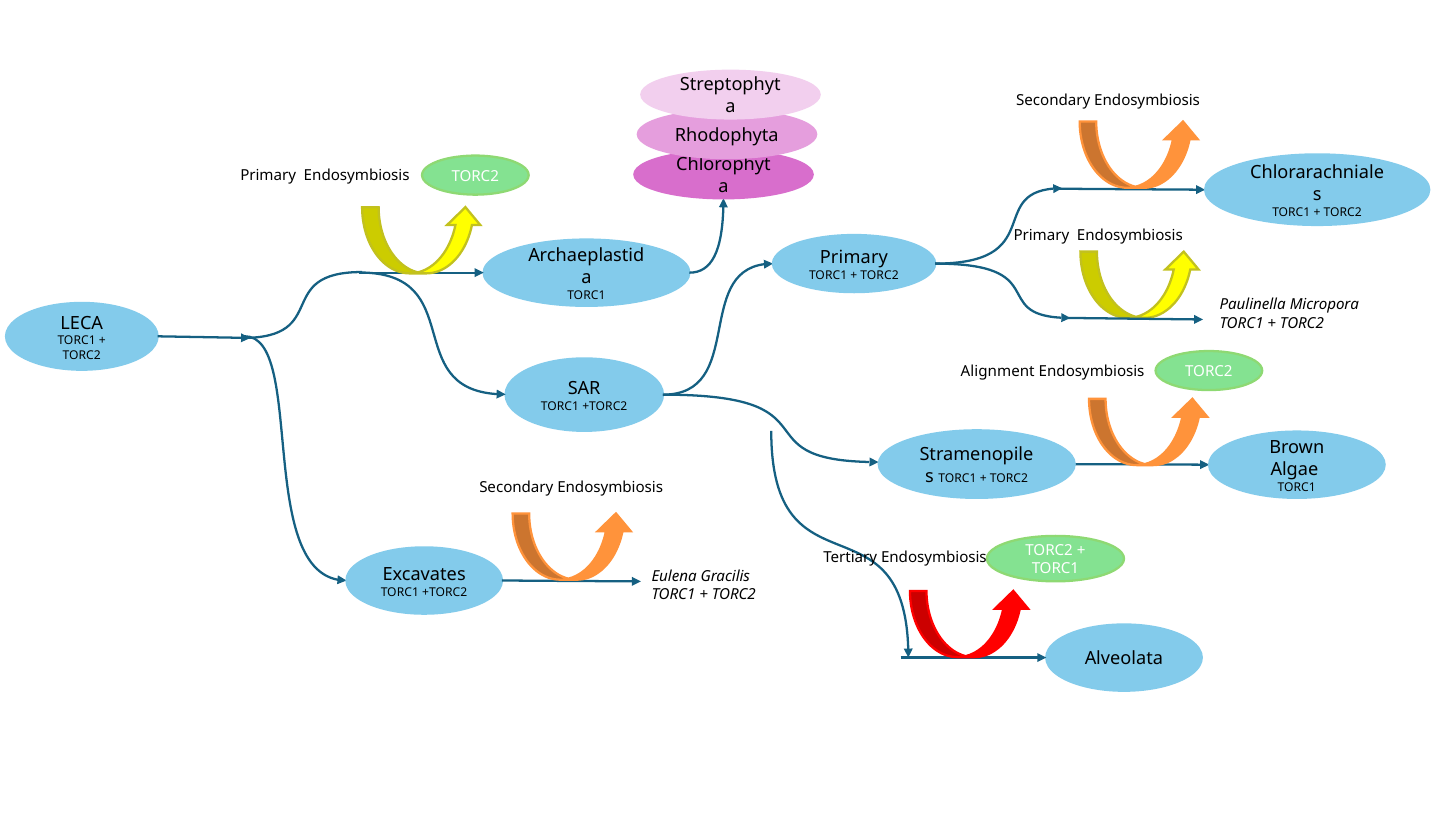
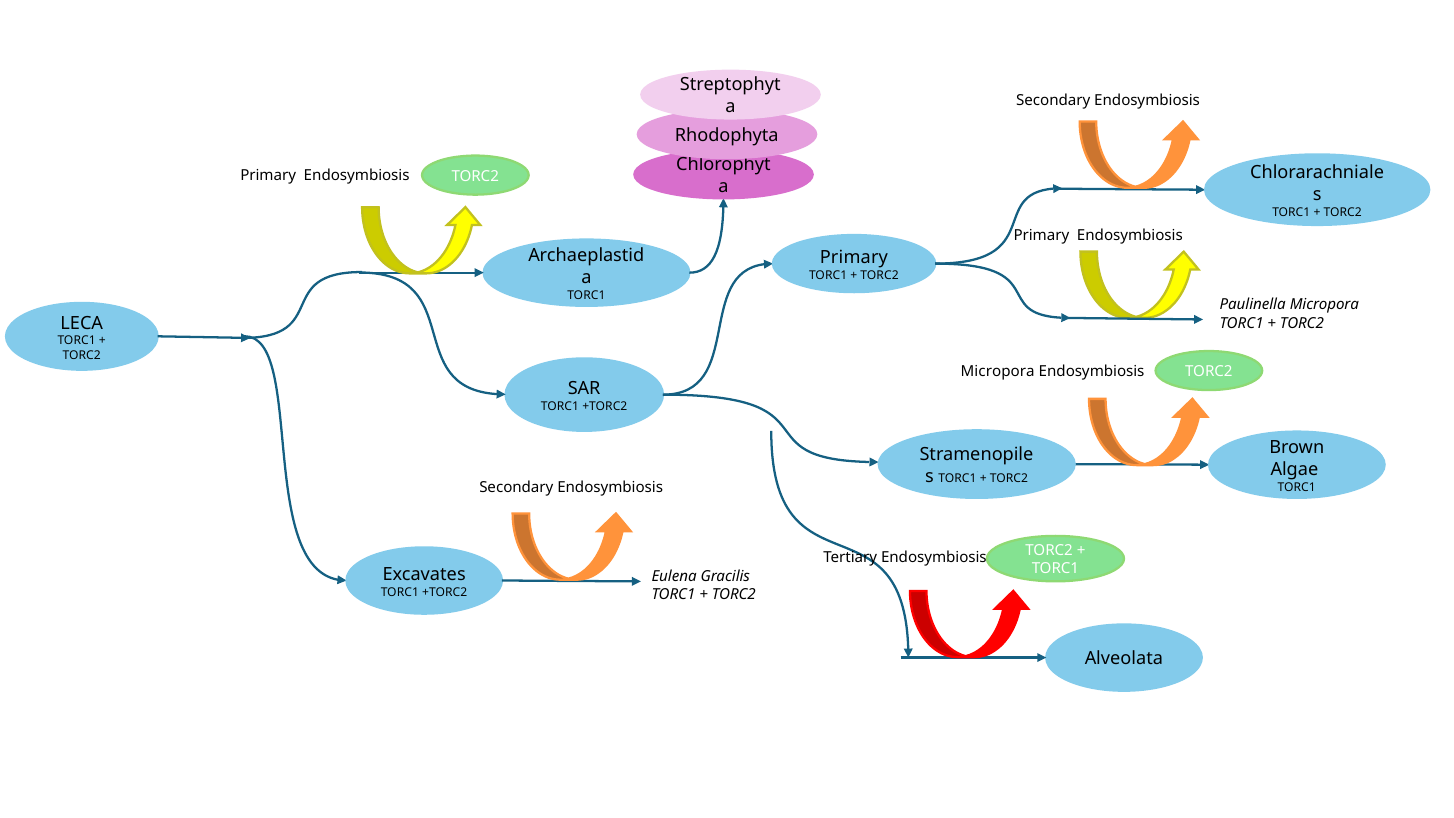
Alignment at (998, 371): Alignment -> Micropora
